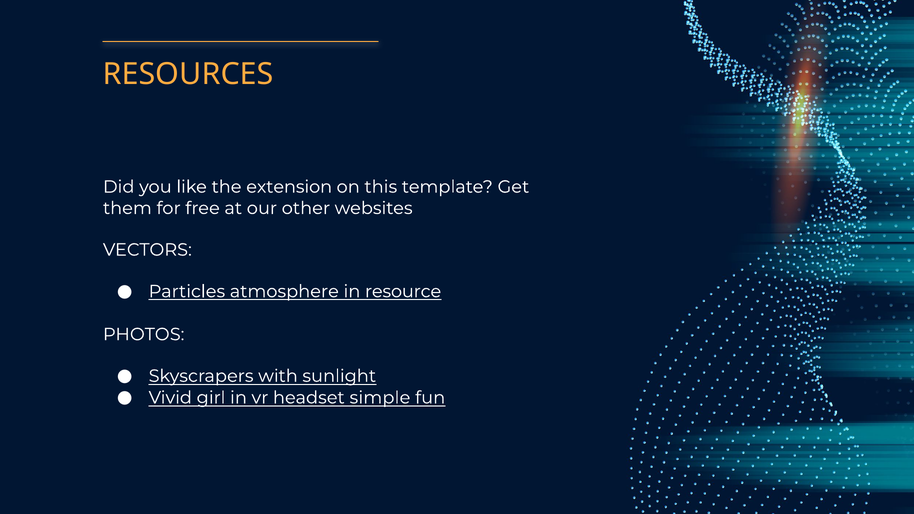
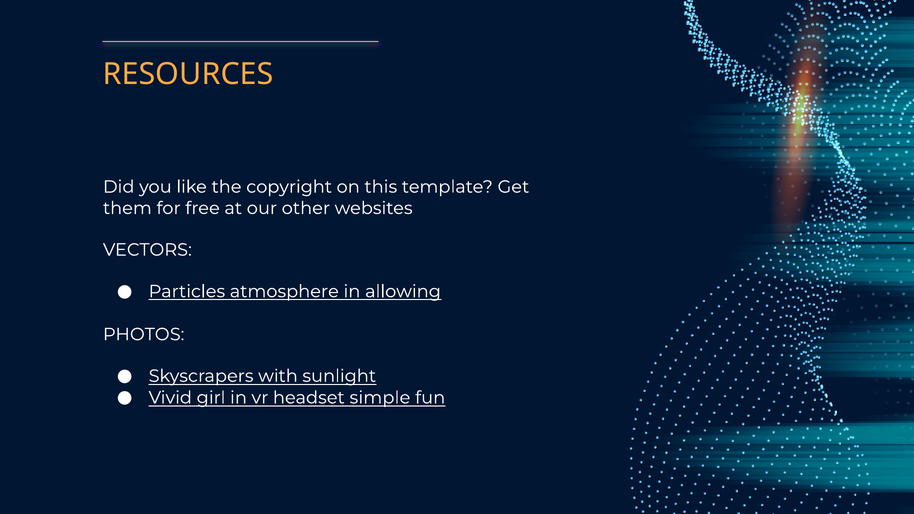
extension: extension -> copyright
resource: resource -> allowing
